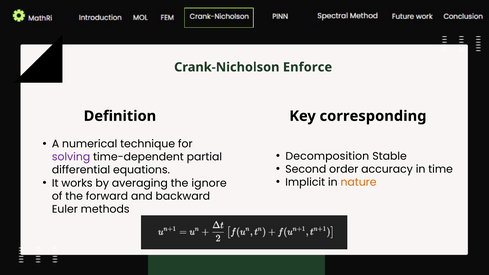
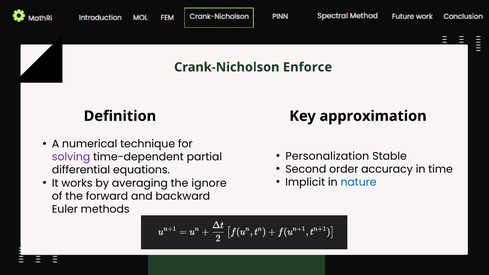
corresponding: corresponding -> approximation
Decomposition: Decomposition -> Personalization
nature colour: orange -> blue
